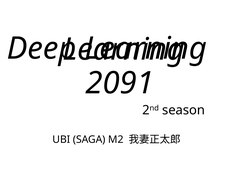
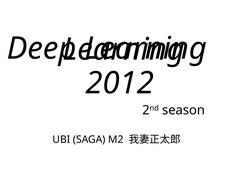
2091: 2091 -> 2012
